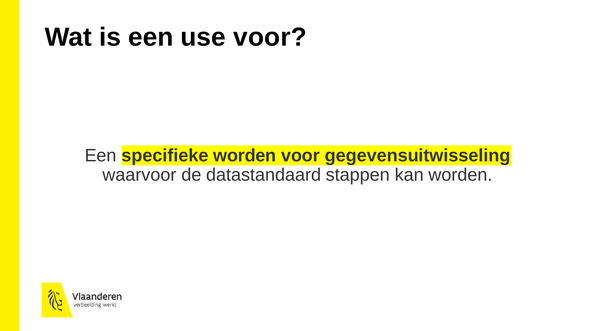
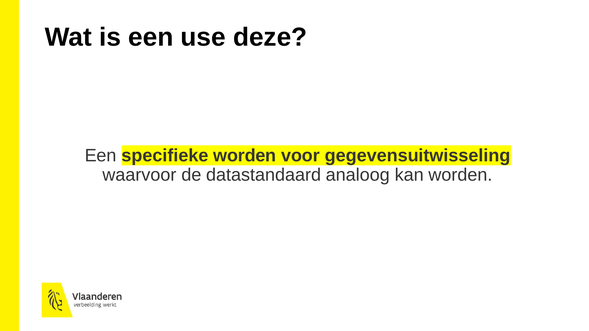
use voor: voor -> deze
stappen: stappen -> analoog
